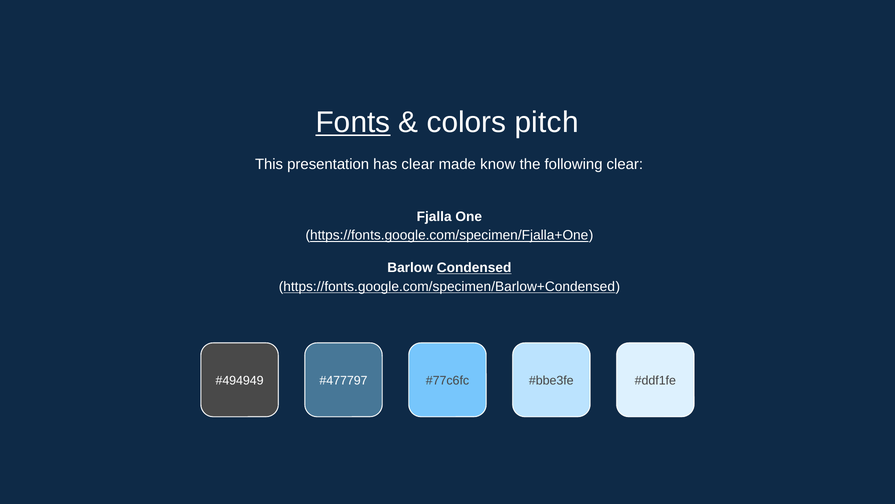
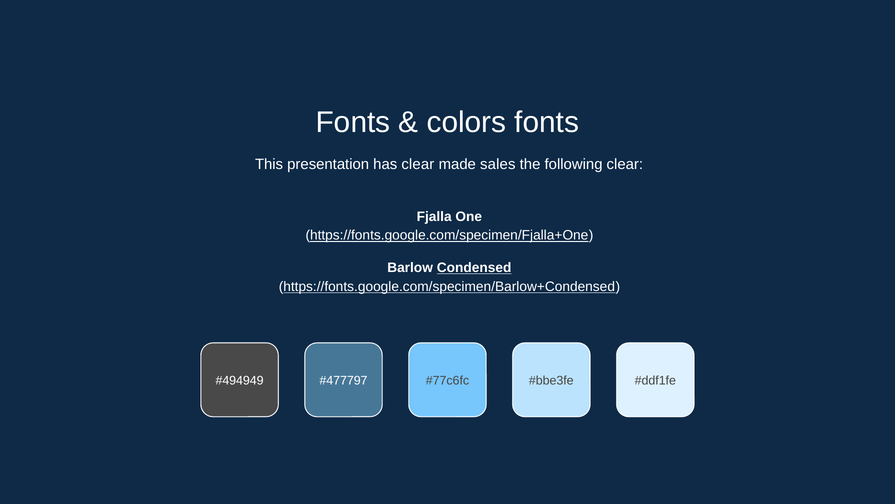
Fonts at (353, 122) underline: present -> none
colors pitch: pitch -> fonts
know: know -> sales
